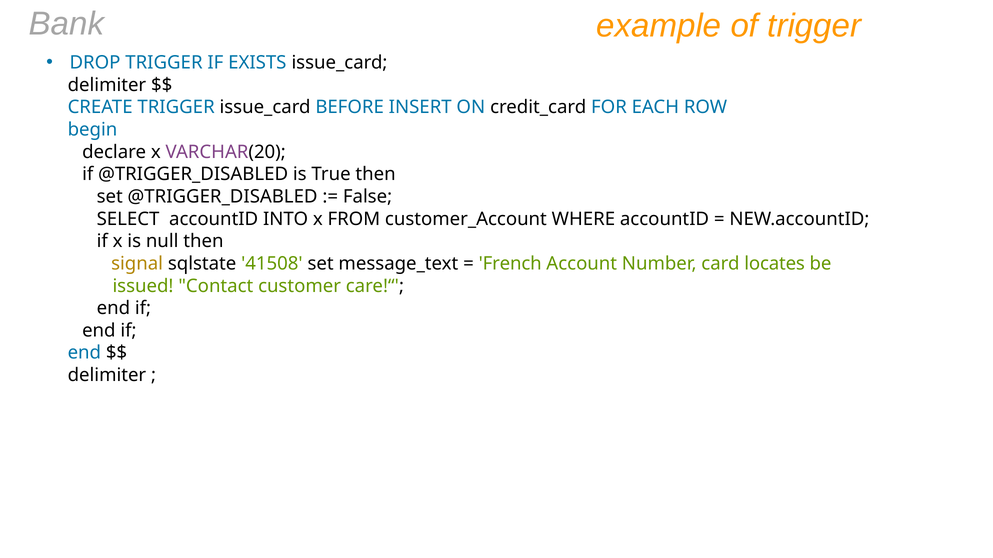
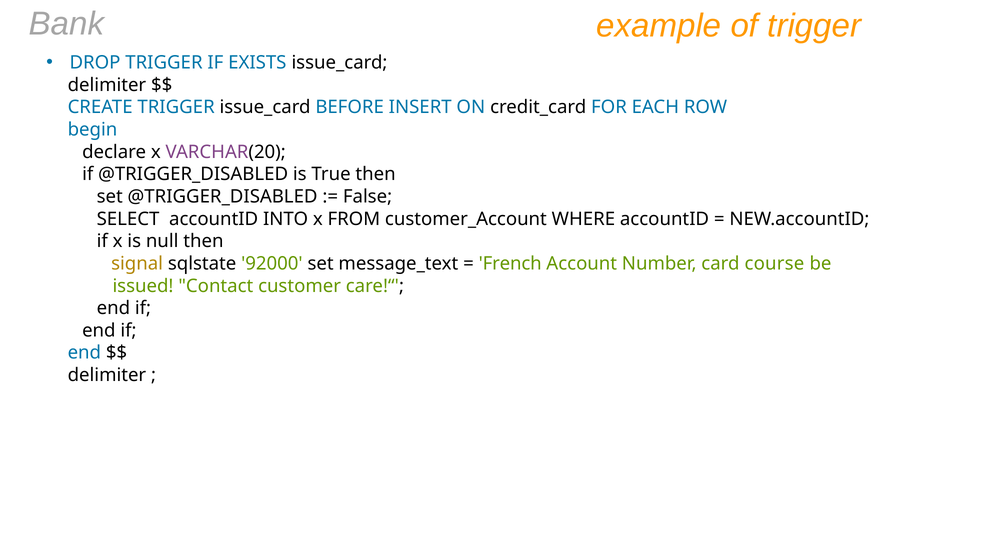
41508: 41508 -> 92000
locates: locates -> course
